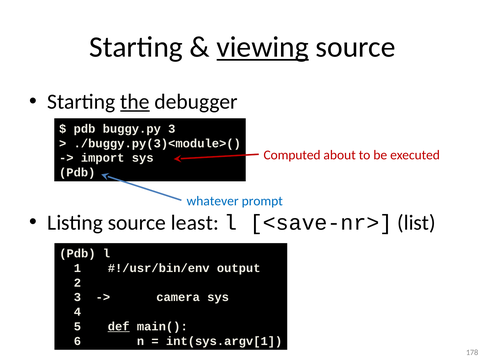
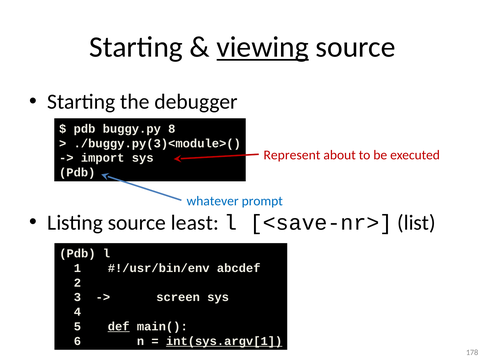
the underline: present -> none
buggy.py 3: 3 -> 8
Computed: Computed -> Represent
output: output -> abcdef
camera: camera -> screen
int(sys.argv[1 underline: none -> present
